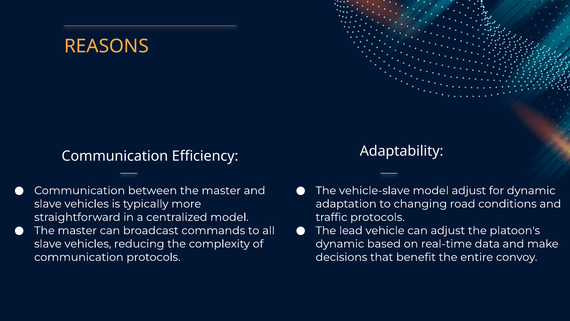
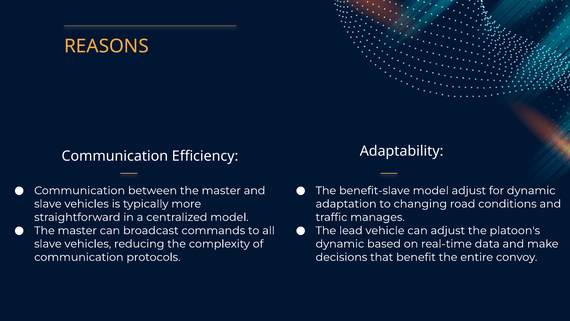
vehicle-slave: vehicle-slave -> benefit-slave
traffic protocols: protocols -> manages
